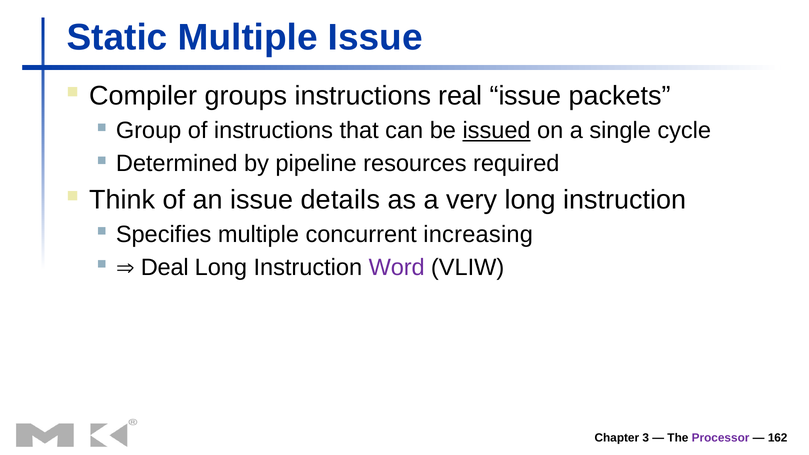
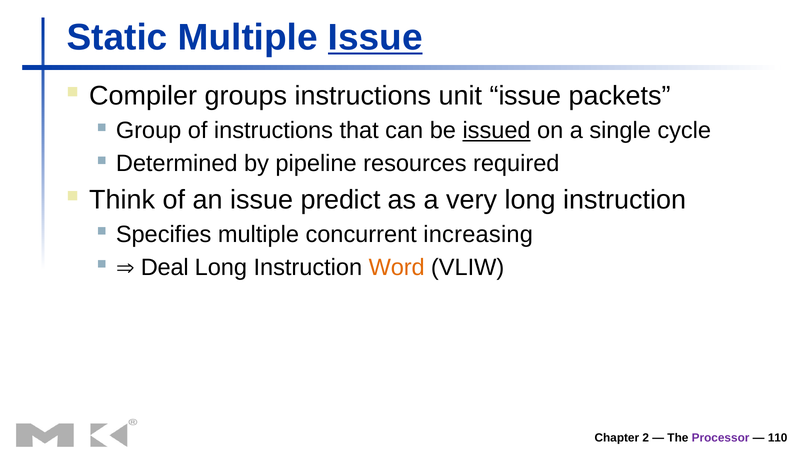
Issue at (375, 38) underline: none -> present
real: real -> unit
details: details -> predict
Word colour: purple -> orange
3: 3 -> 2
162: 162 -> 110
